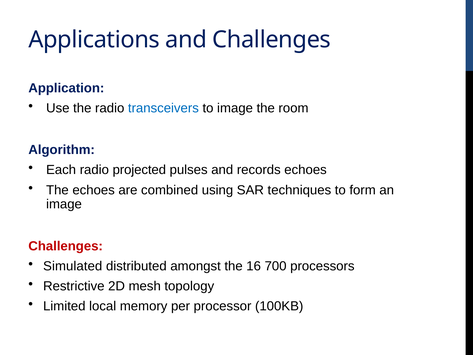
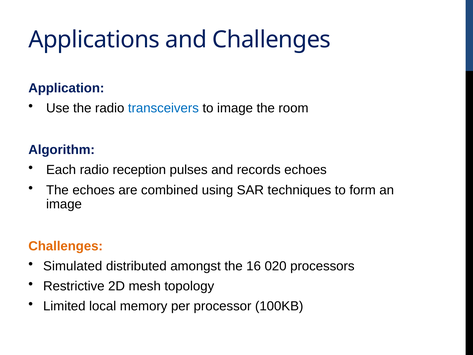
projected: projected -> reception
Challenges at (66, 246) colour: red -> orange
700: 700 -> 020
